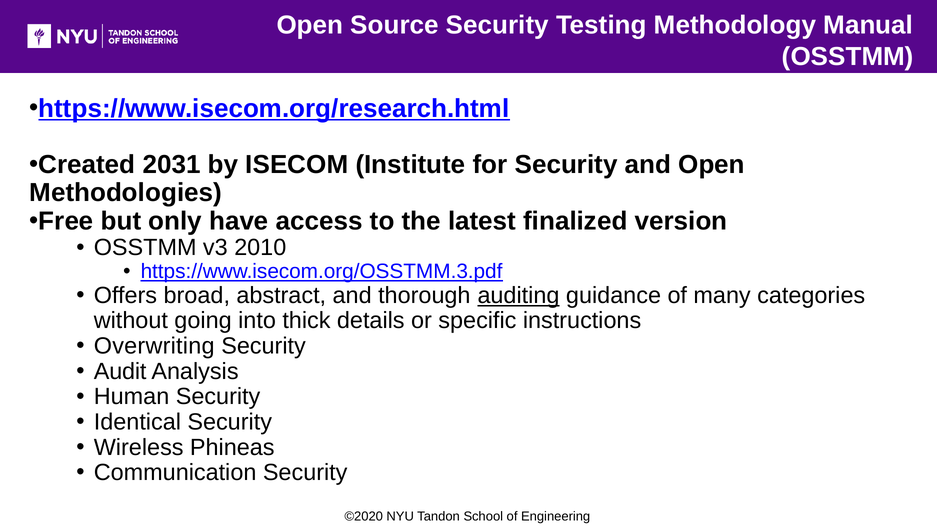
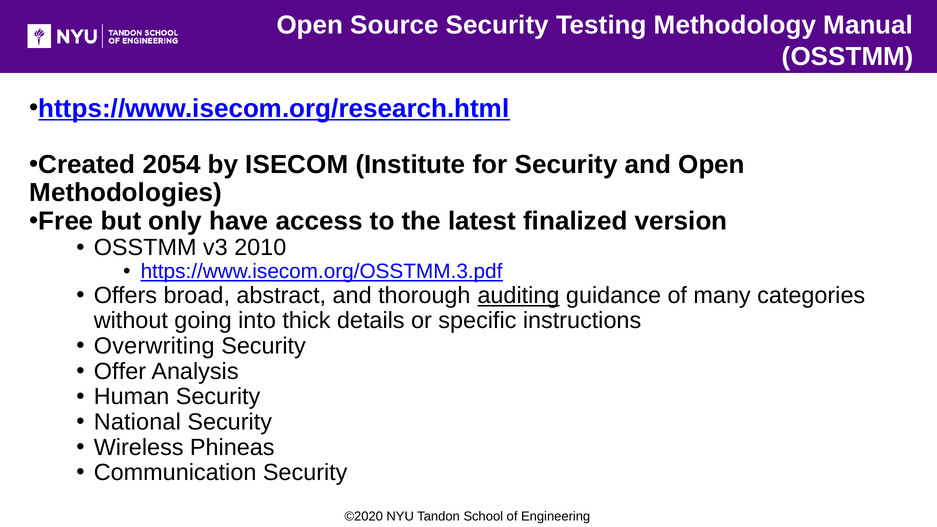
2031: 2031 -> 2054
Audit: Audit -> Offer
Identical: Identical -> National
